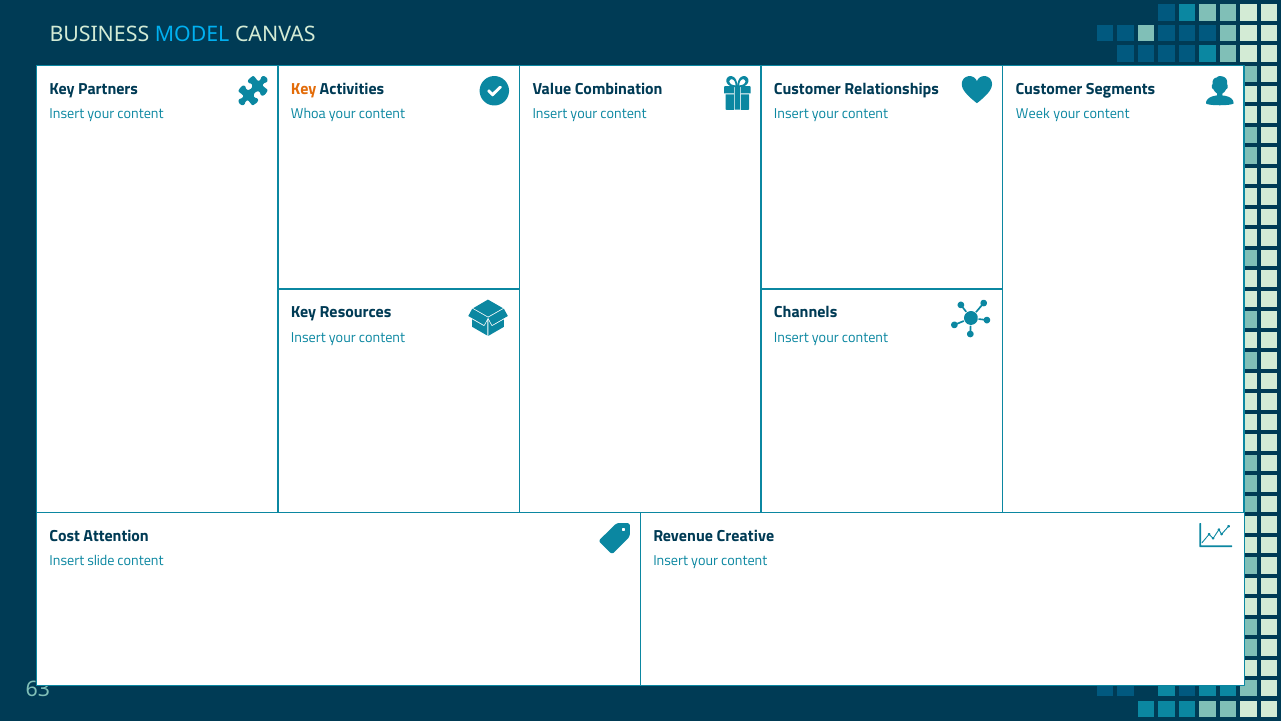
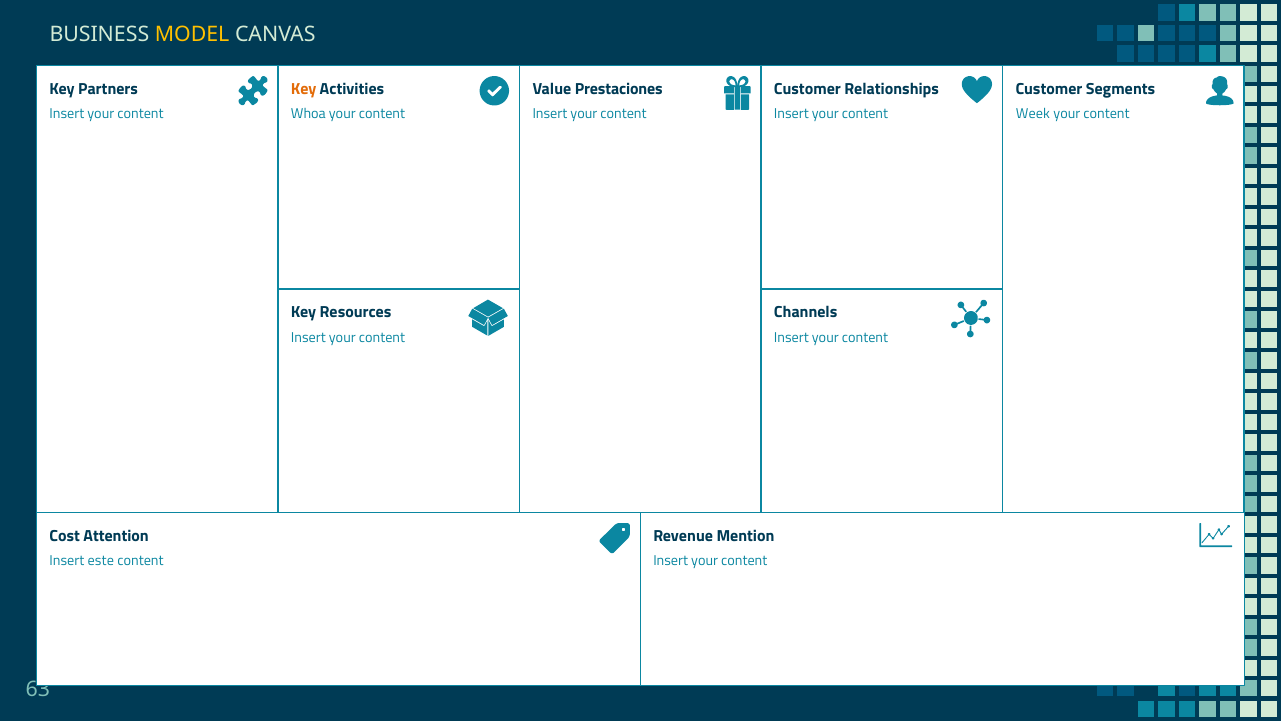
MODEL colour: light blue -> yellow
Combination: Combination -> Prestaciones
Creative: Creative -> Mention
slide: slide -> este
